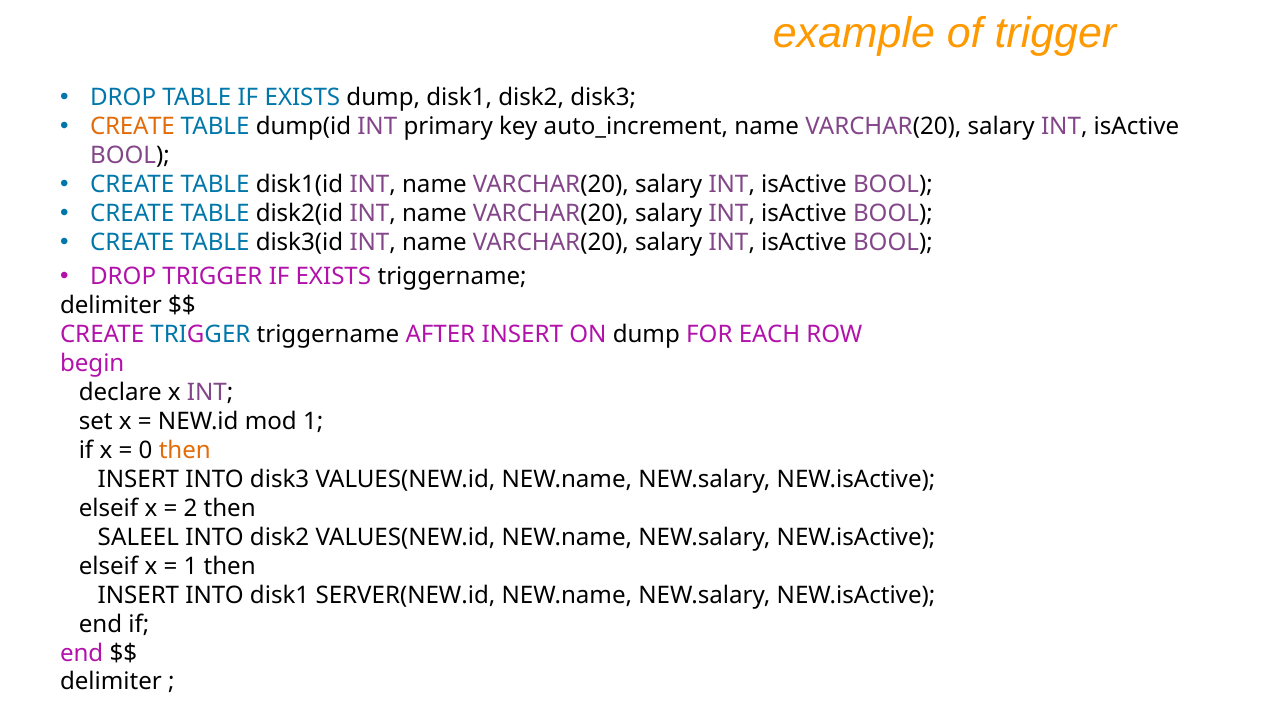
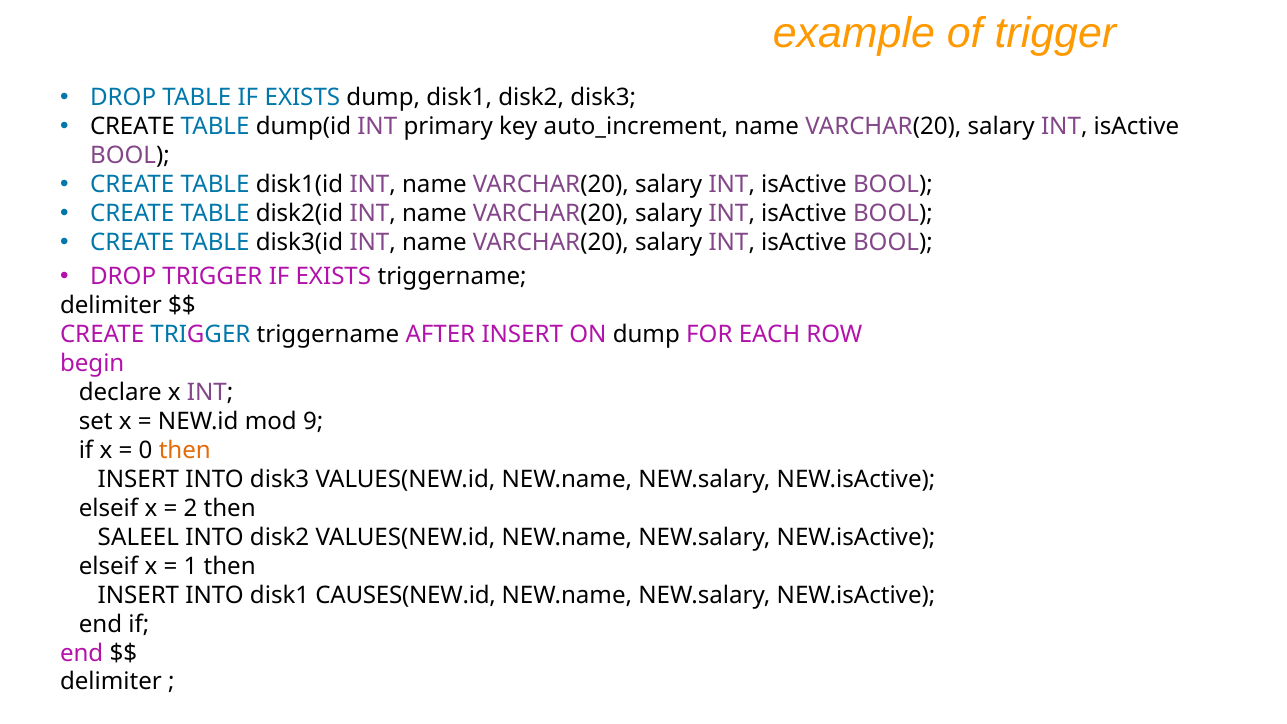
CREATE at (132, 127) colour: orange -> black
mod 1: 1 -> 9
SERVER(NEW.id: SERVER(NEW.id -> CAUSES(NEW.id
